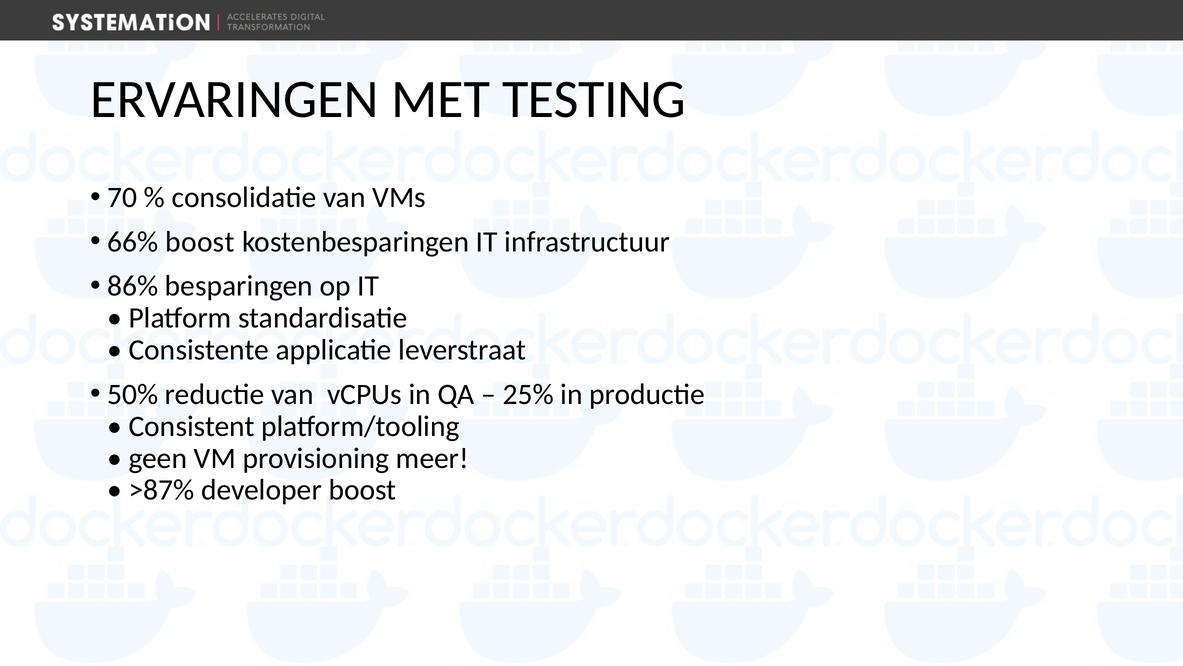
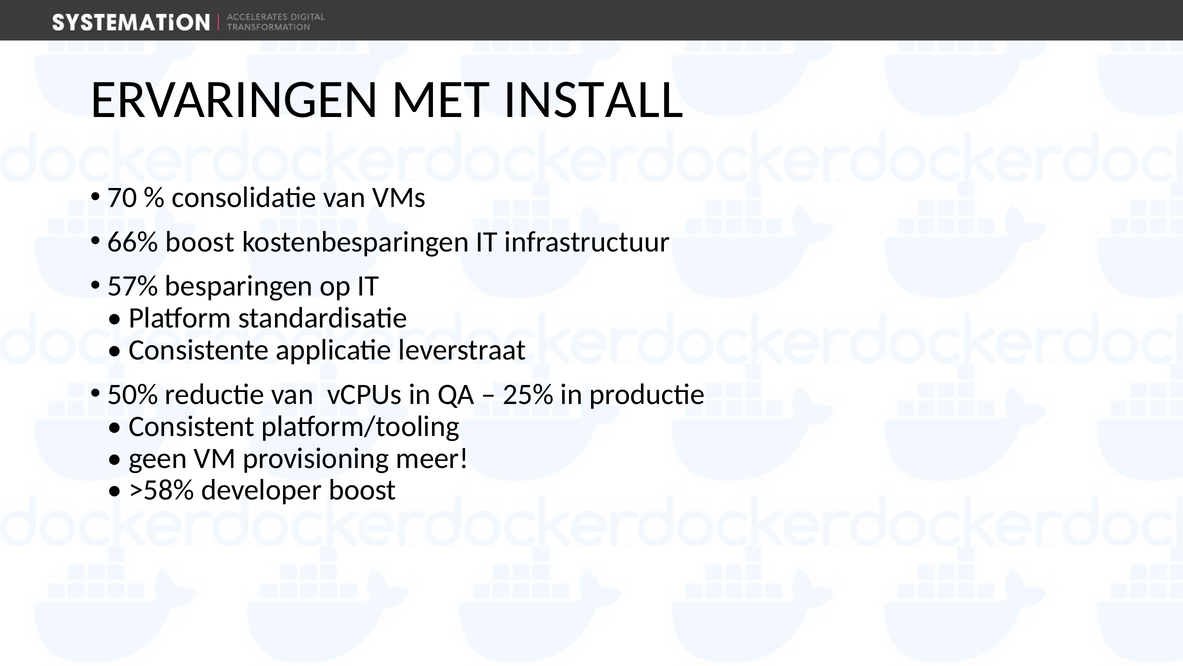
TESTING: TESTING -> INSTALL
86%: 86% -> 57%
>87%: >87% -> >58%
